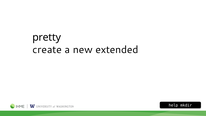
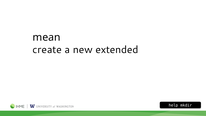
pretty: pretty -> mean
